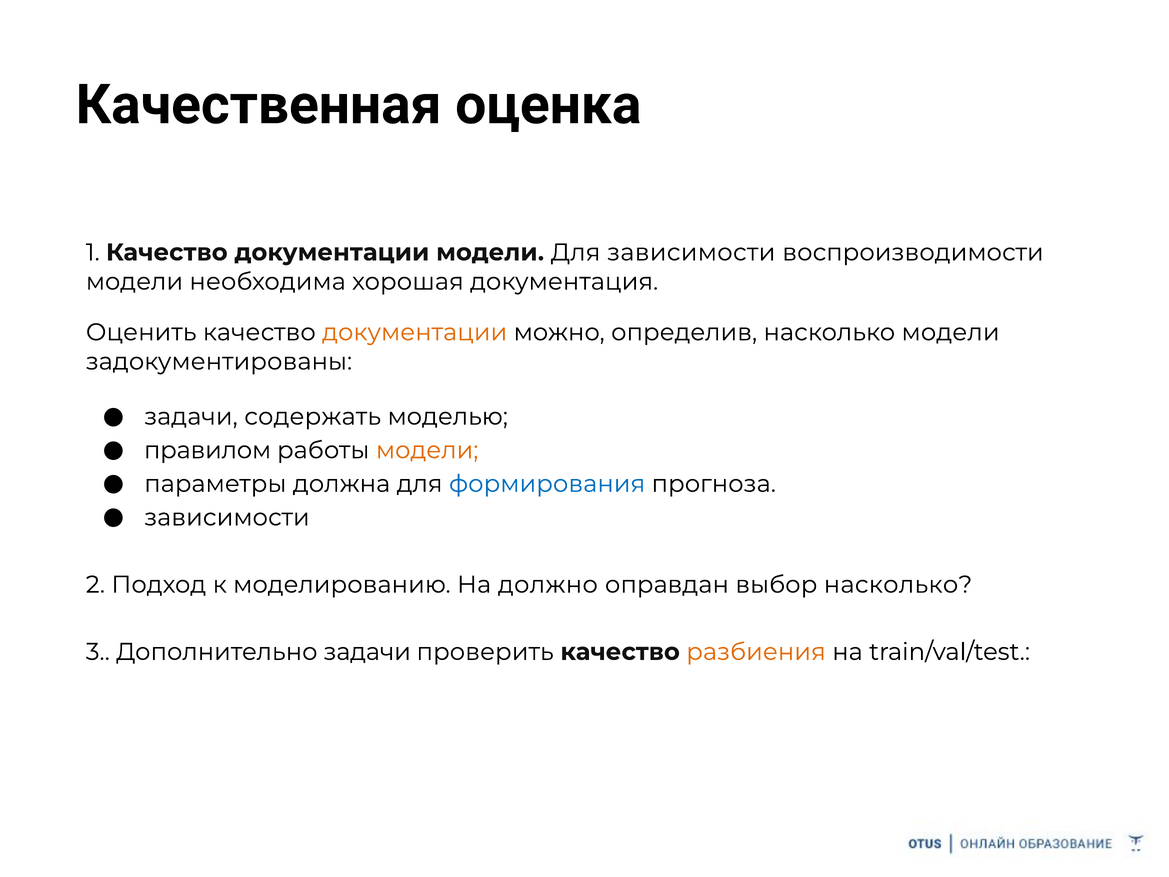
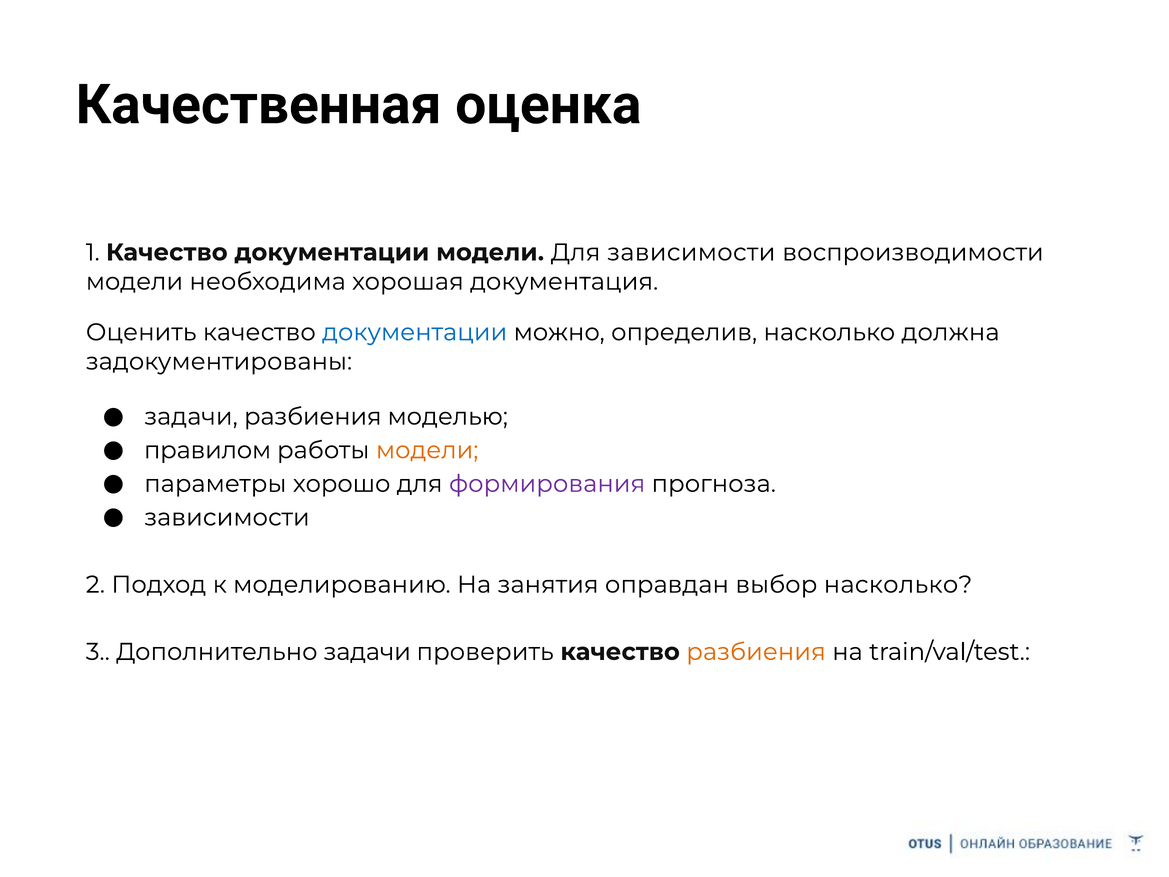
документации at (415, 332) colour: orange -> blue
насколько модели: модели -> должна
задачи содержать: содержать -> разбиения
должна: должна -> хорошо
формирования colour: blue -> purple
должно: должно -> занятия
